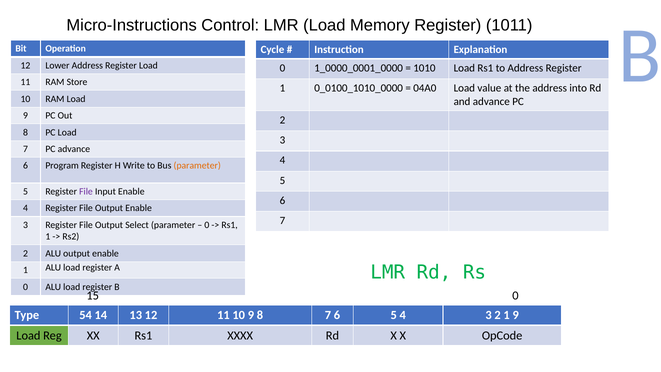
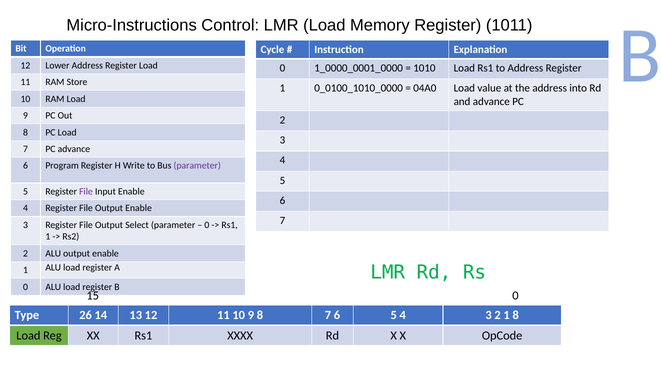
parameter at (197, 166) colour: orange -> purple
54: 54 -> 26
1 9: 9 -> 8
